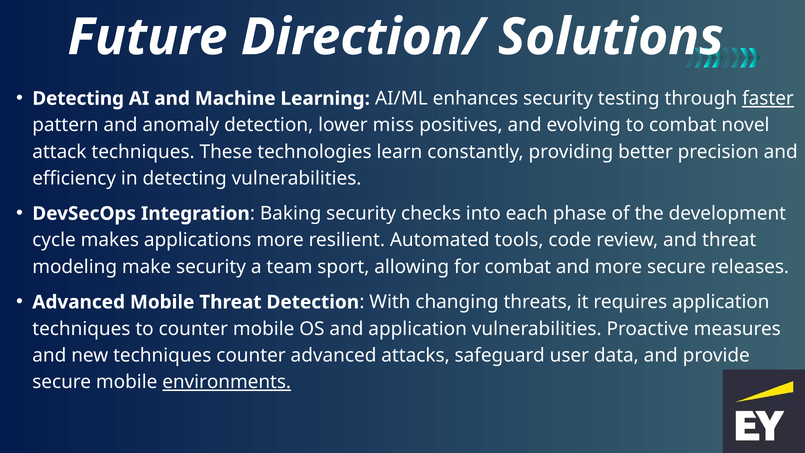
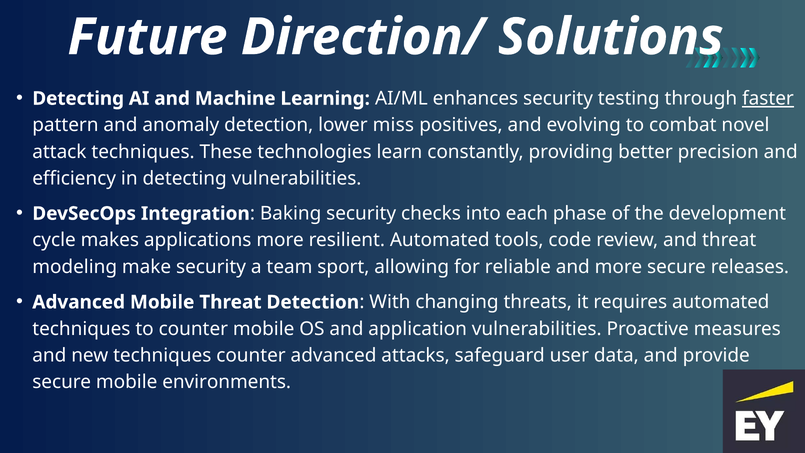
for combat: combat -> reliable
requires application: application -> automated
environments underline: present -> none
